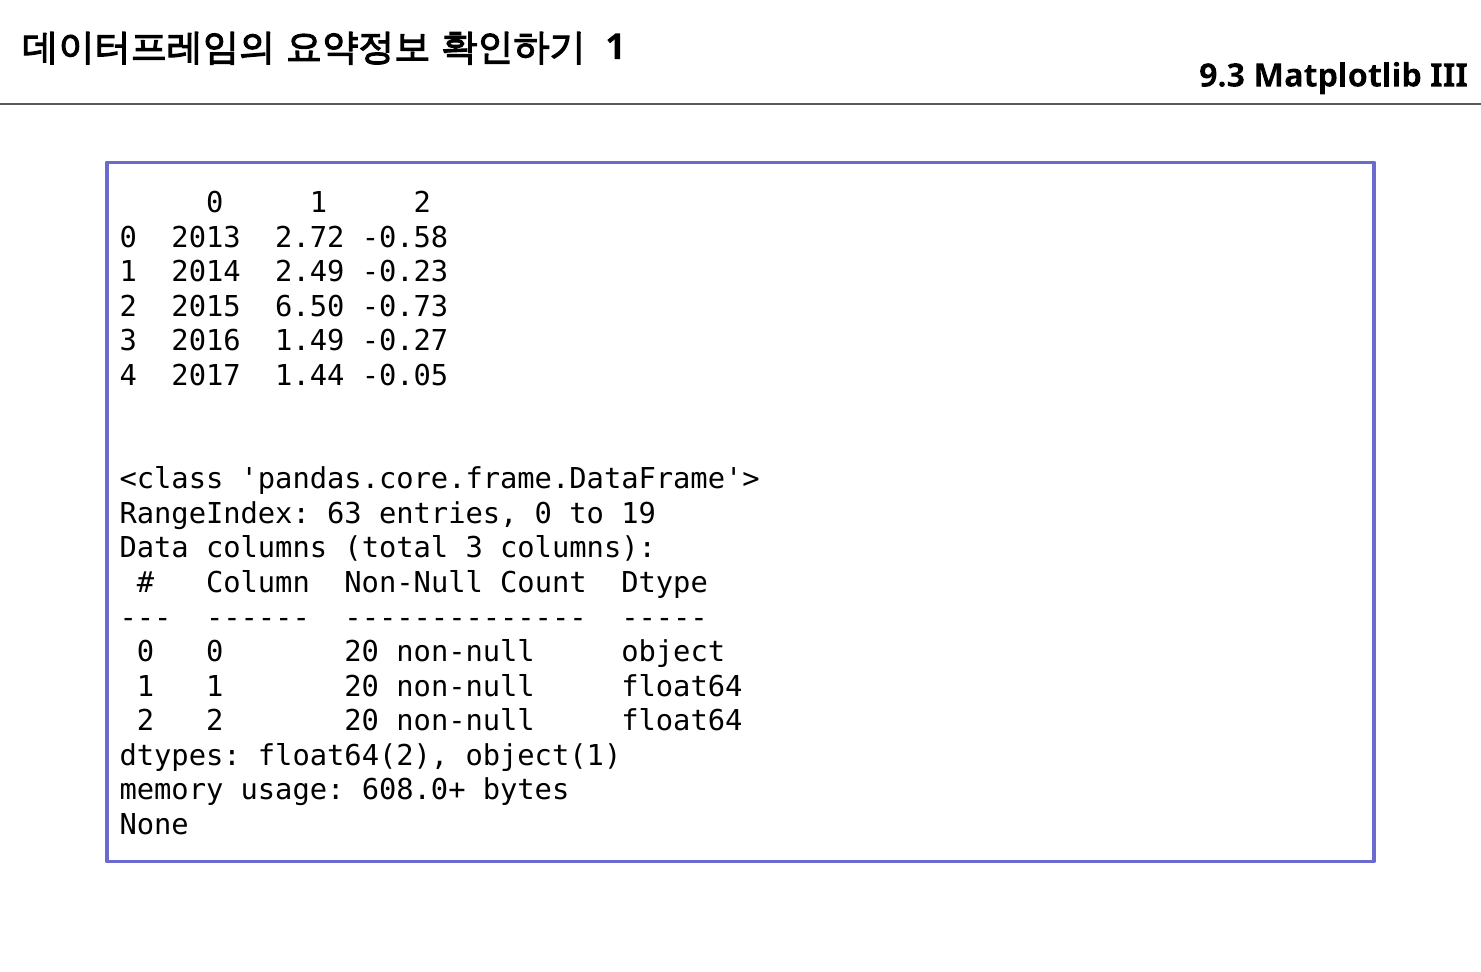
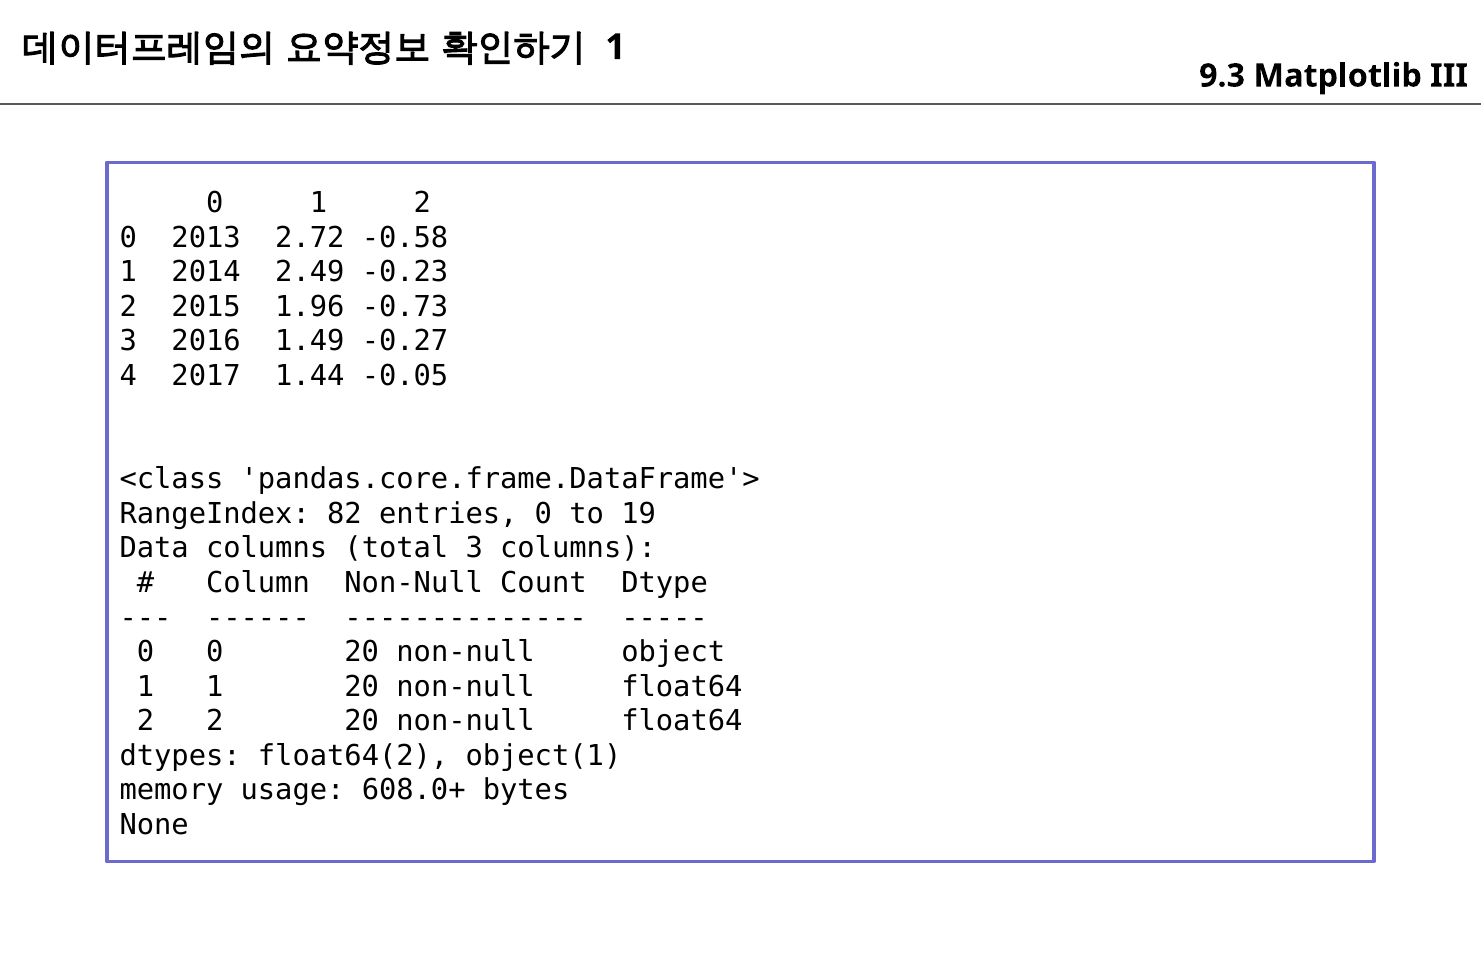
6.50: 6.50 -> 1.96
63: 63 -> 82
